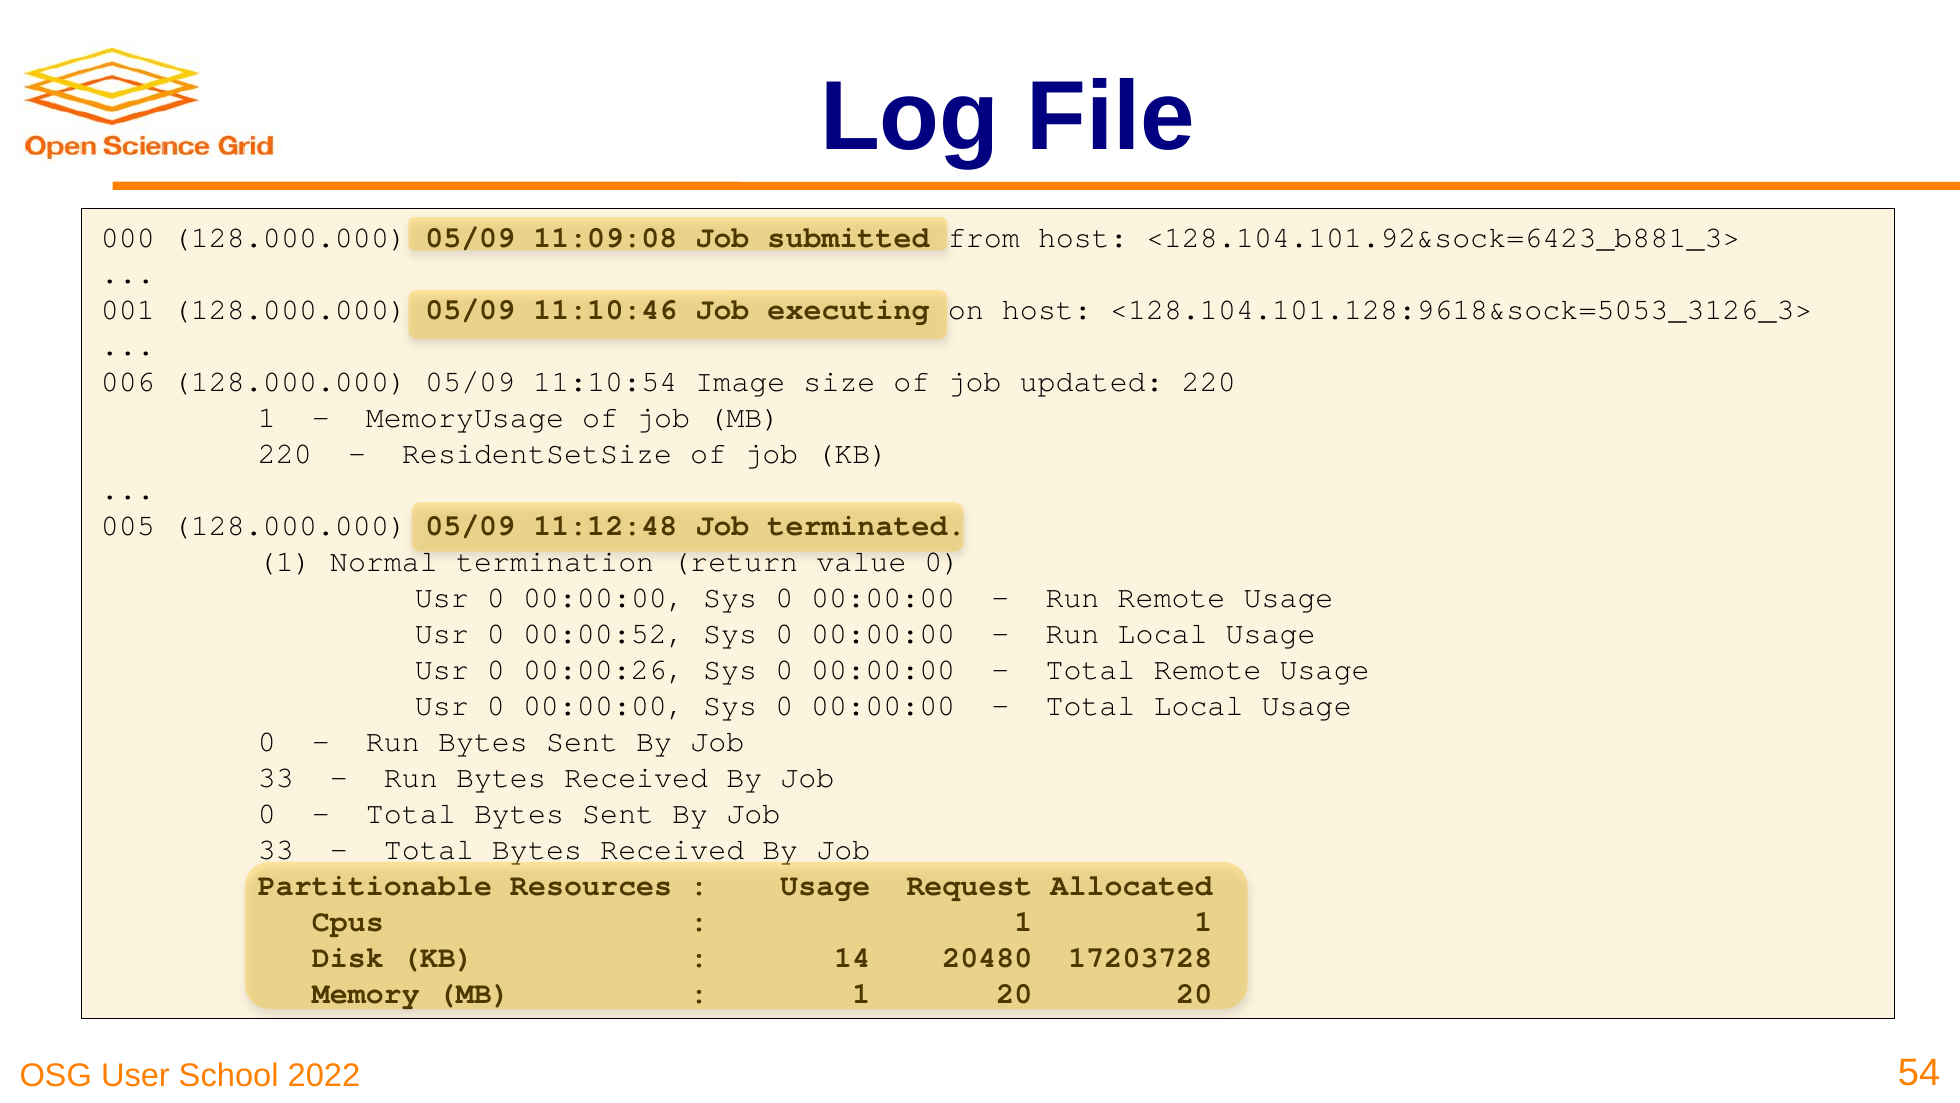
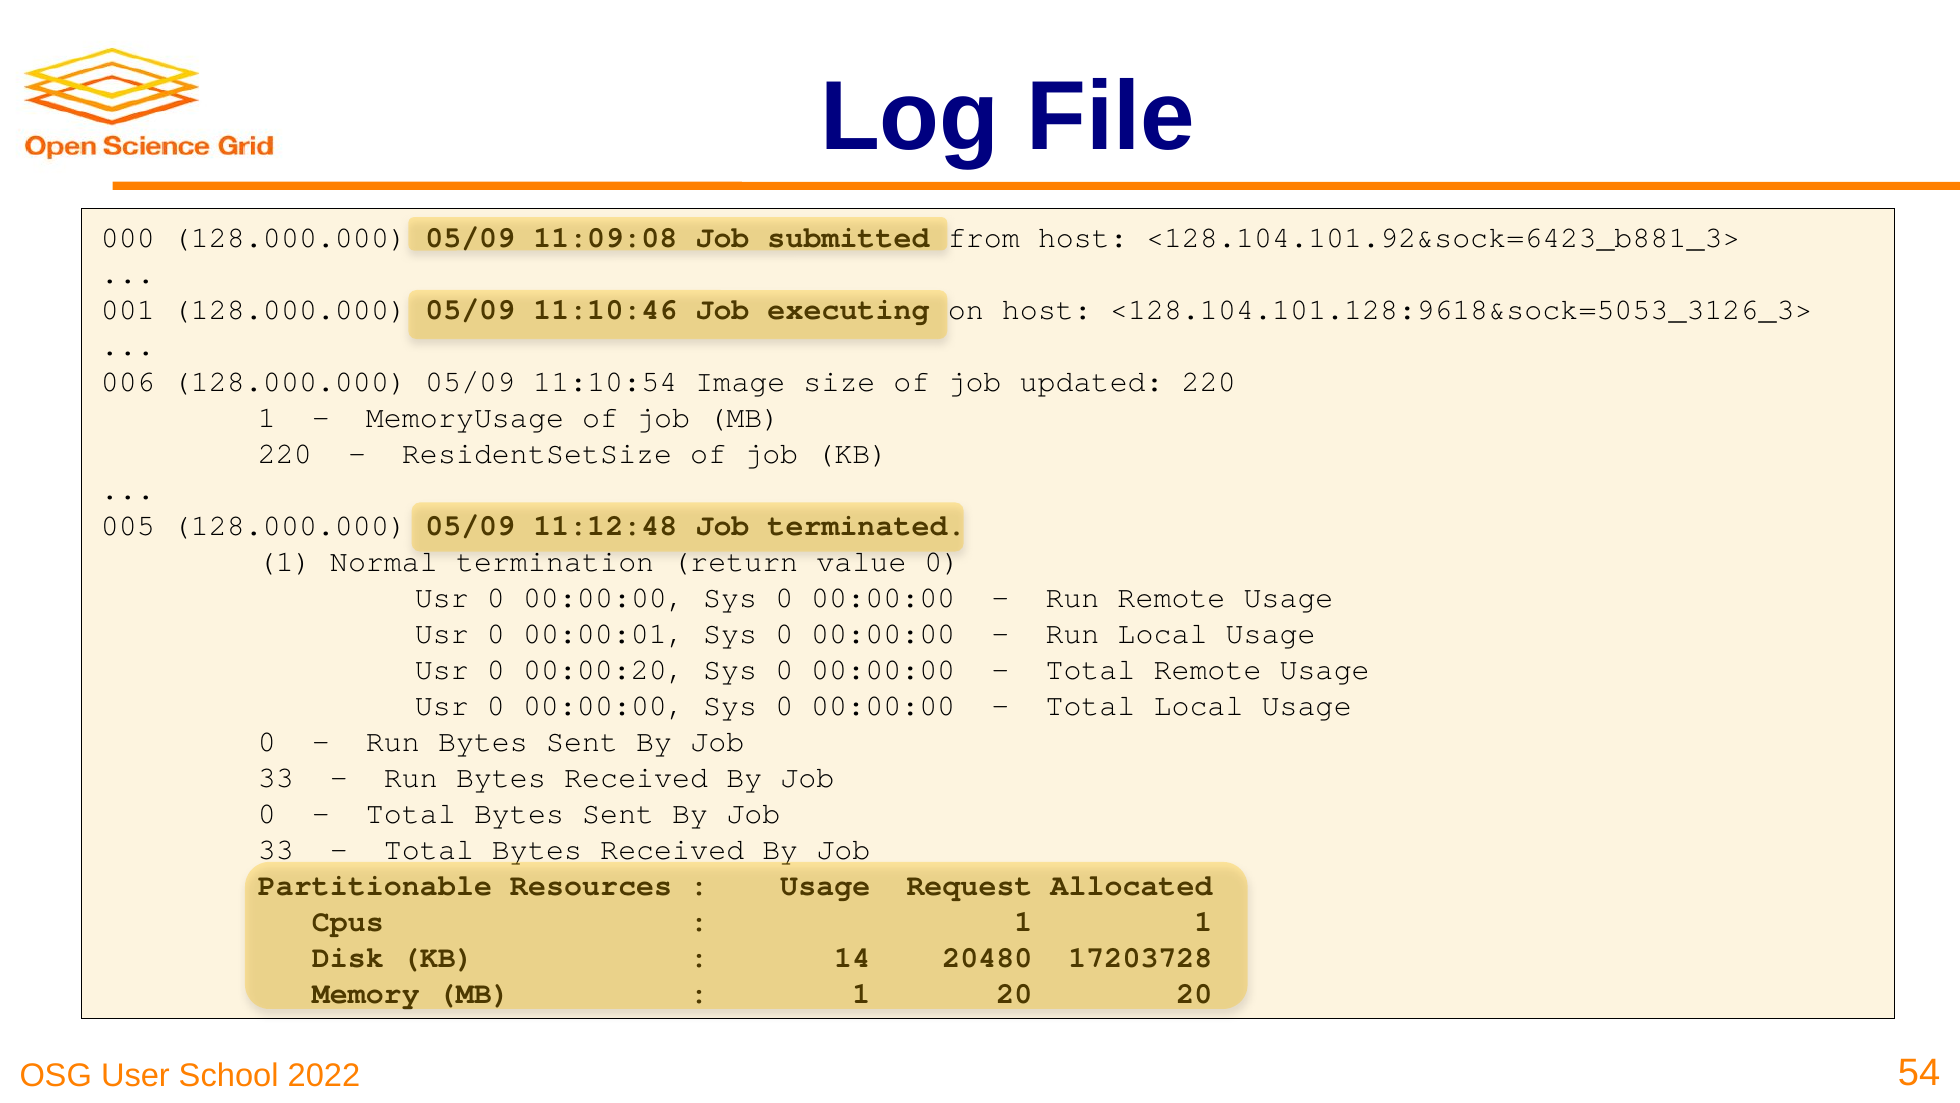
00:00:52: 00:00:52 -> 00:00:01
00:00:26: 00:00:26 -> 00:00:20
